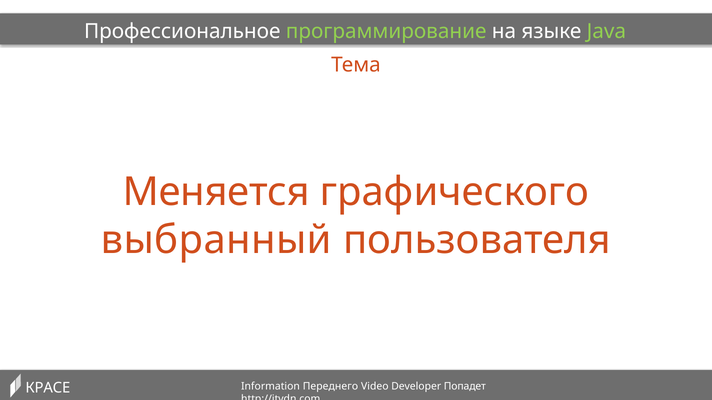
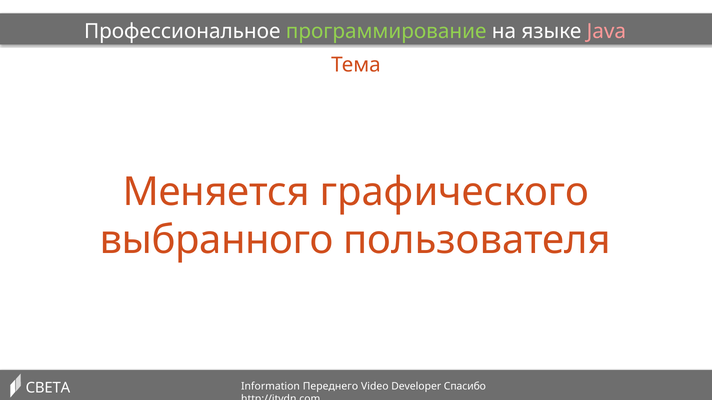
Java colour: light green -> pink
выбранный: выбранный -> выбранного
Попадет: Попадет -> Спасибо
КРАСЕ: КРАСЕ -> СВЕТА
